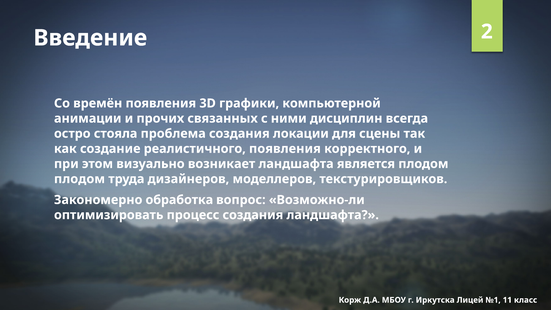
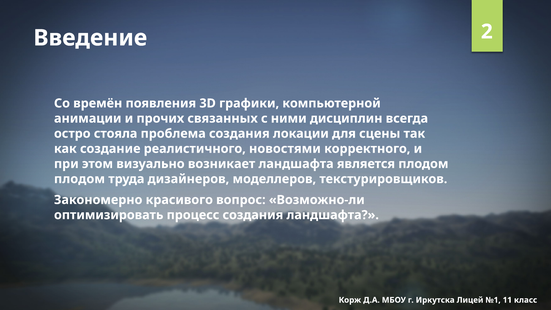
реалистичного появления: появления -> новостями
обработка: обработка -> красивого
